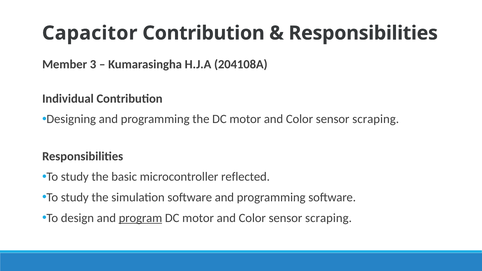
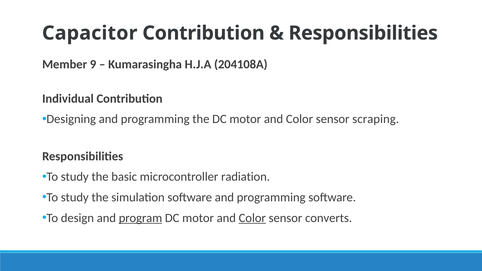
3: 3 -> 9
reflected: reflected -> radiation
Color at (252, 218) underline: none -> present
scraping at (329, 218): scraping -> converts
